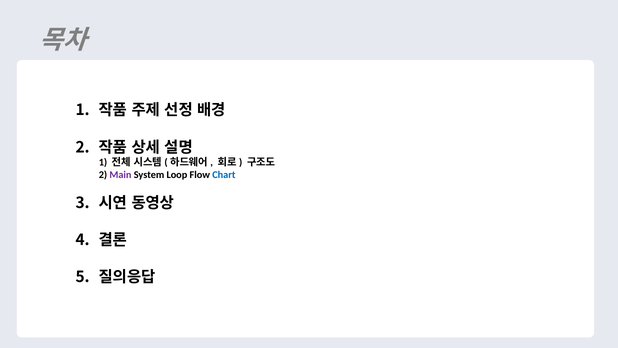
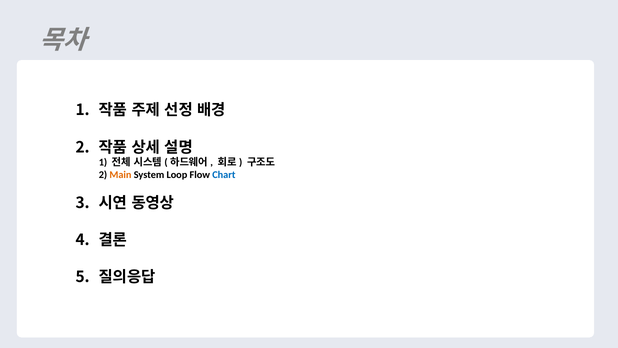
Main colour: purple -> orange
